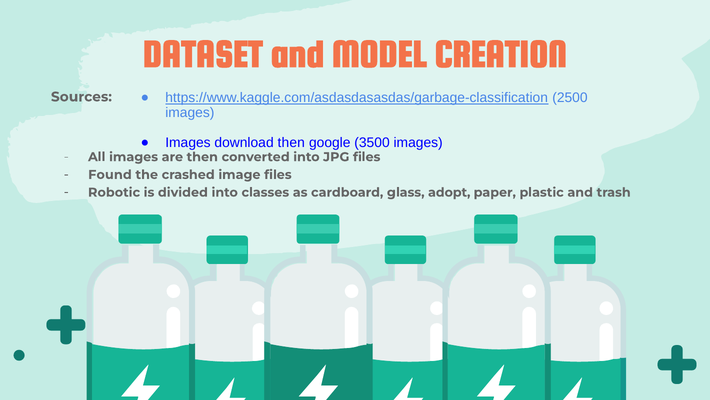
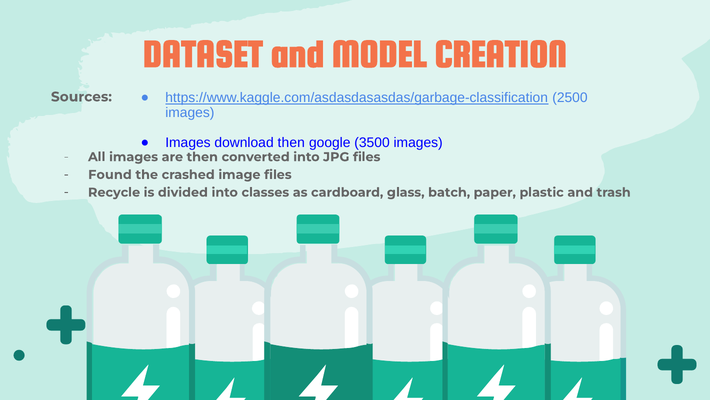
Robotic: Robotic -> Recycle
adopt: adopt -> batch
